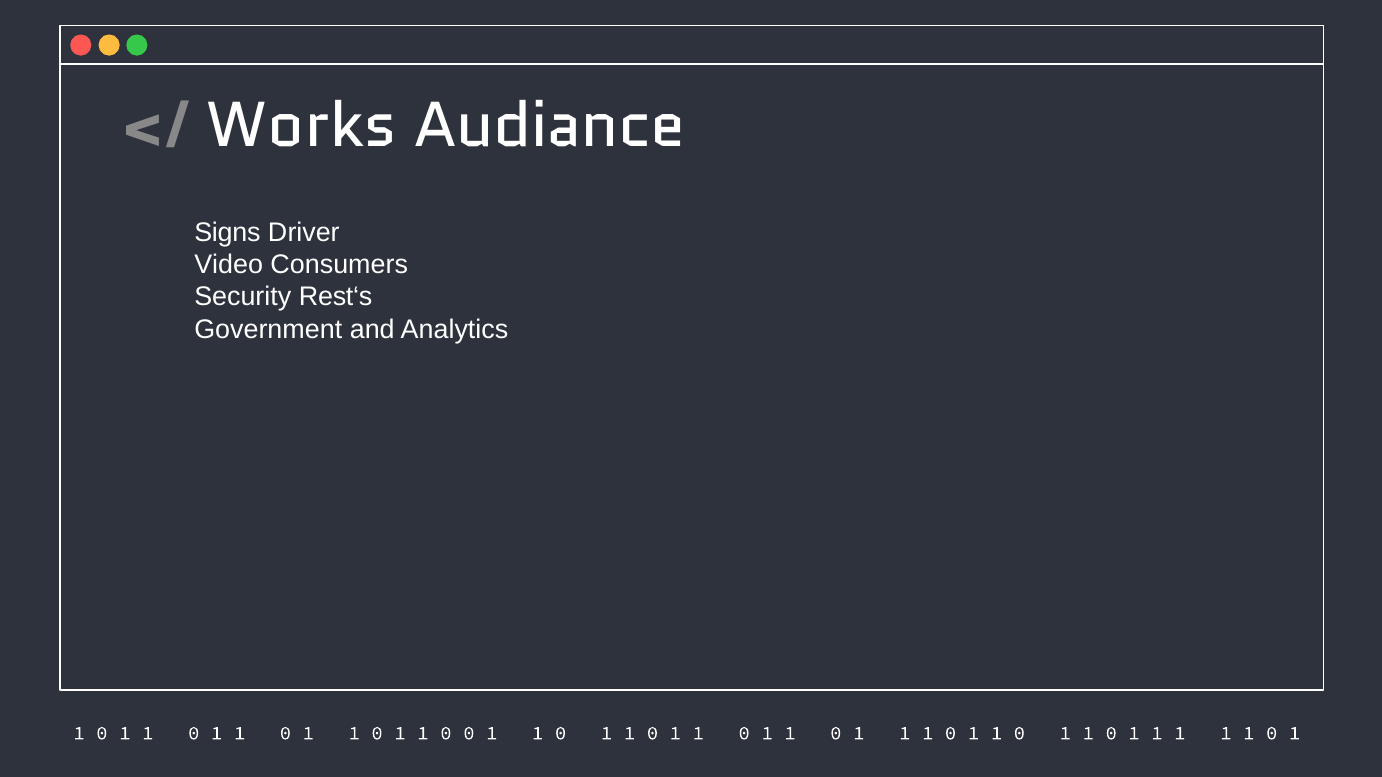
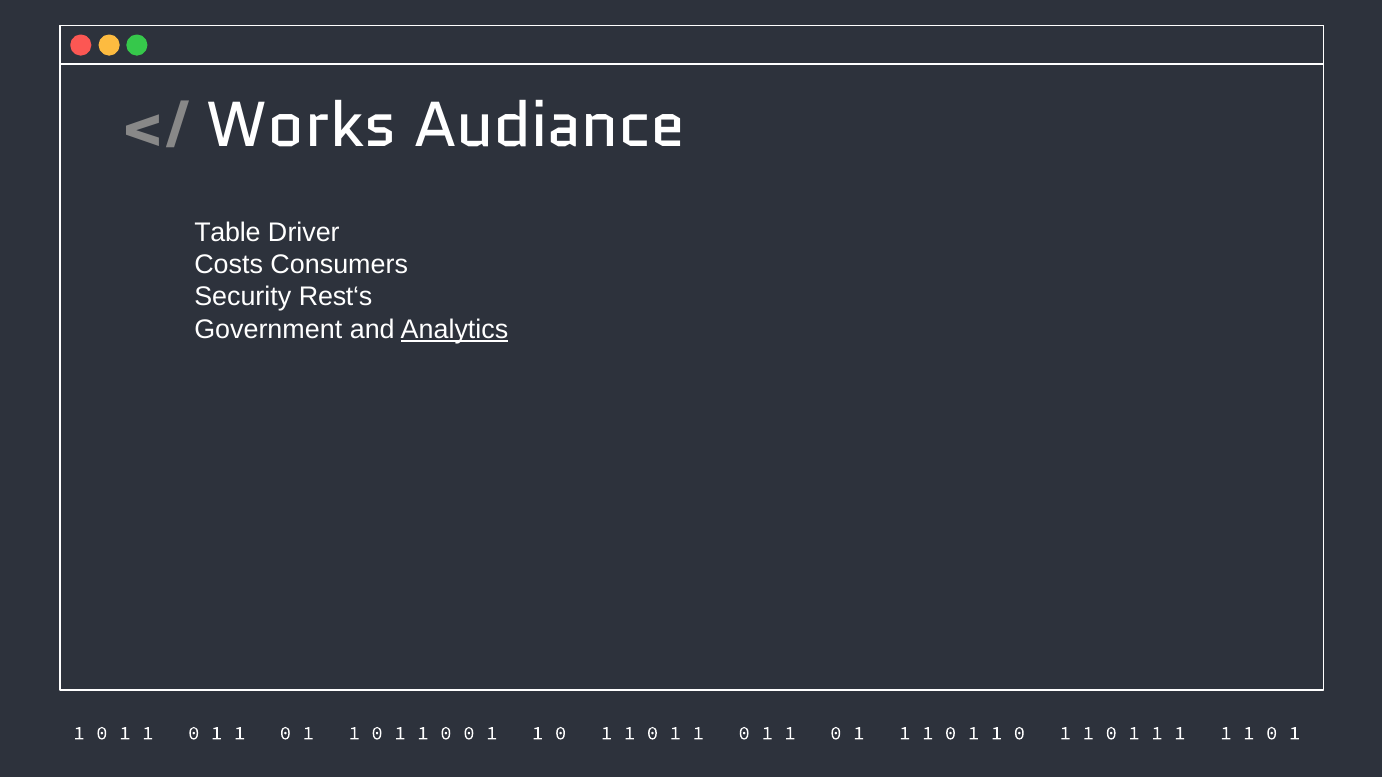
Signs: Signs -> Table
Video: Video -> Costs
Analytics underline: none -> present
